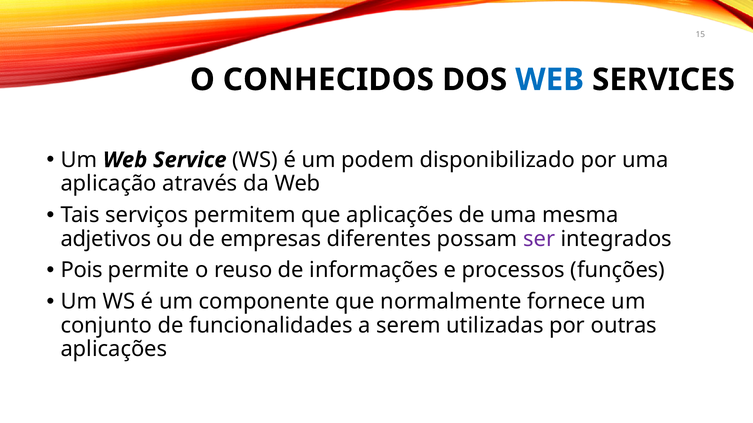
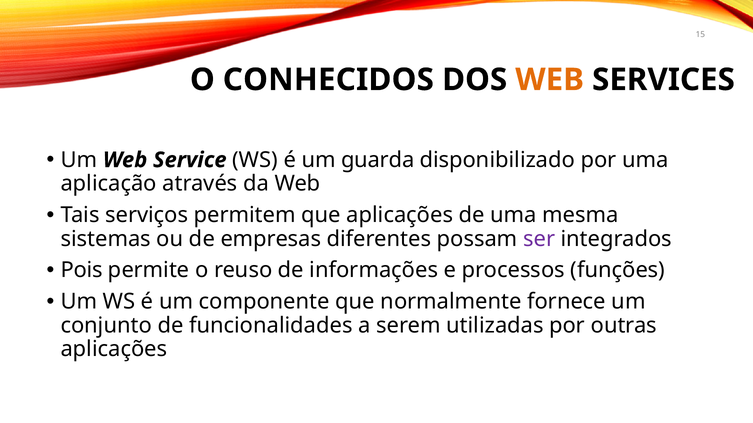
WEB at (550, 80) colour: blue -> orange
podem: podem -> guarda
adjetivos: adjetivos -> sistemas
